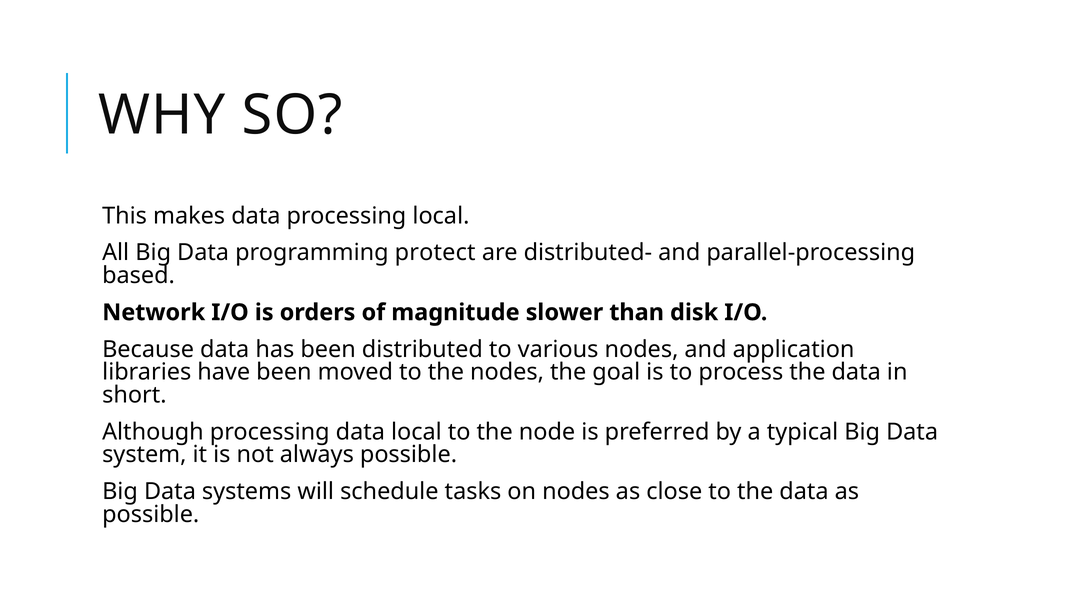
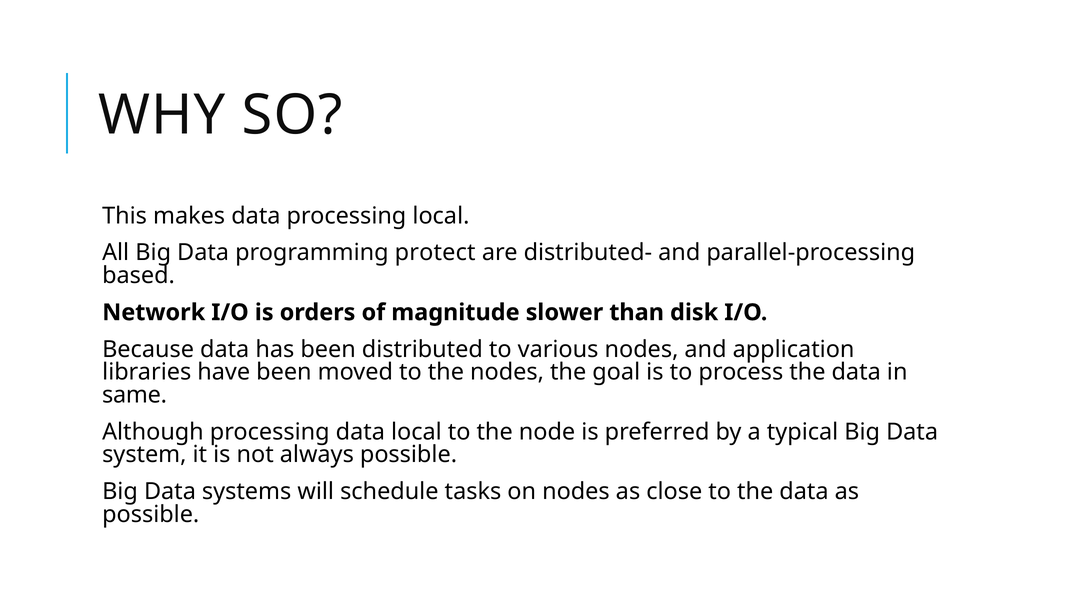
short: short -> same
